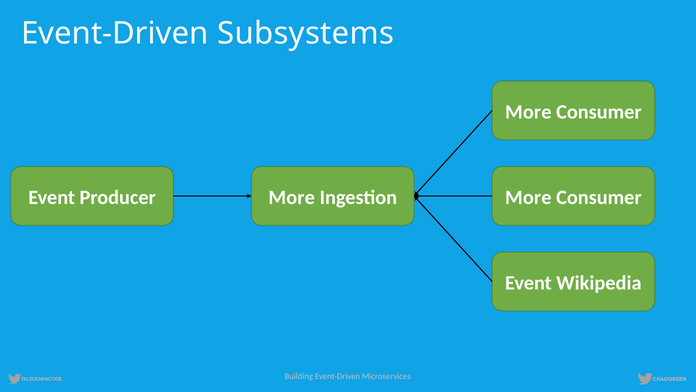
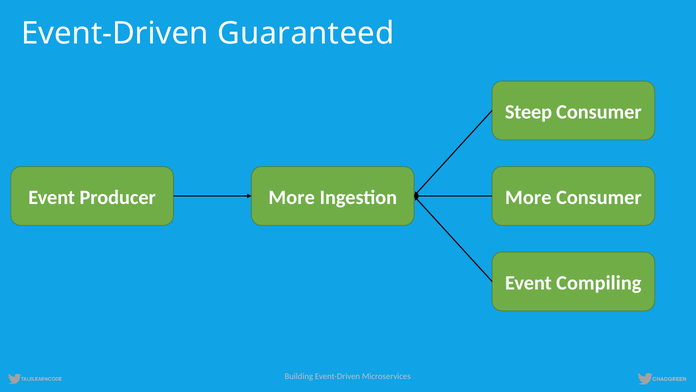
Subsystems: Subsystems -> Guaranteed
More at (528, 112): More -> Steep
Wikipedia: Wikipedia -> Compiling
